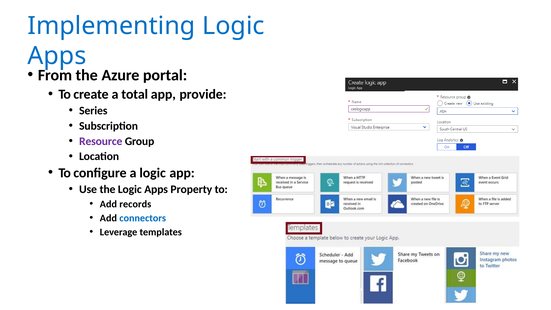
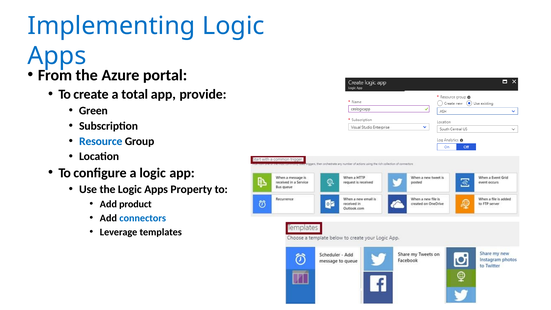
Series: Series -> Green
Resource colour: purple -> blue
records: records -> product
